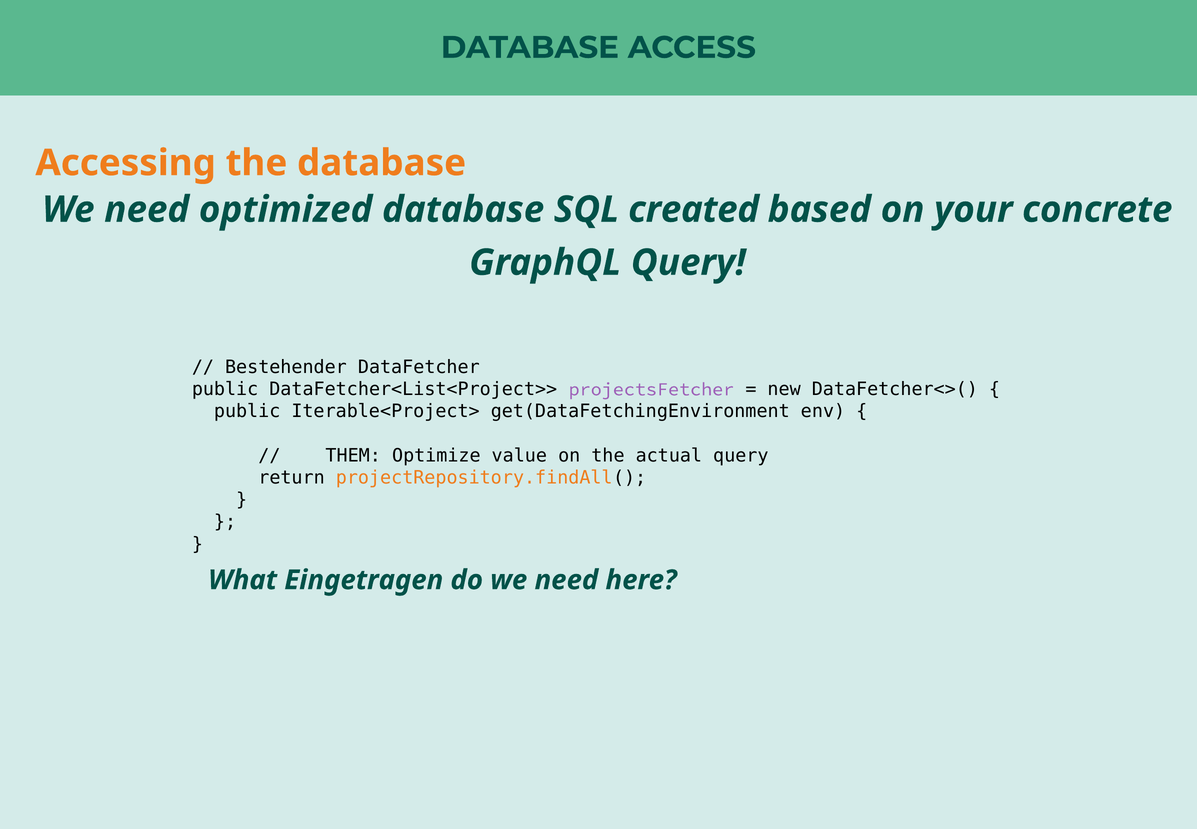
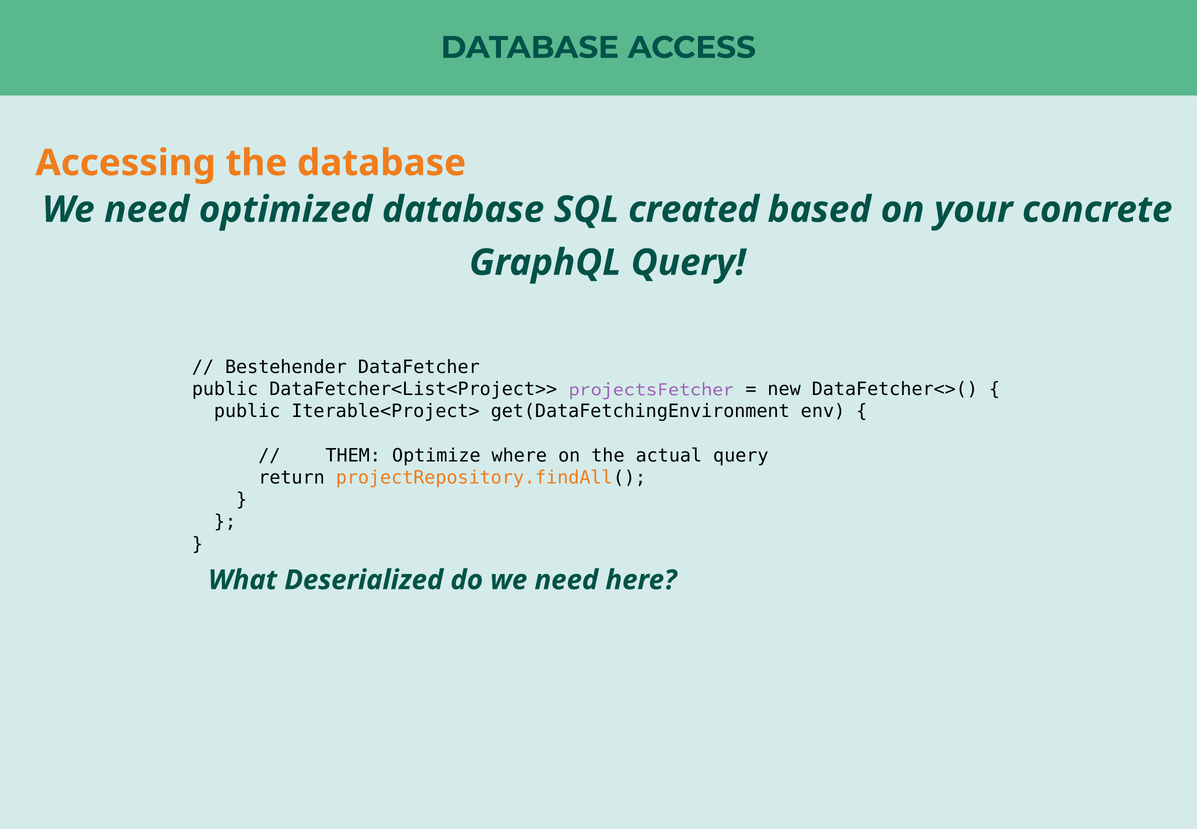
value: value -> where
Eingetragen: Eingetragen -> Deserialized
